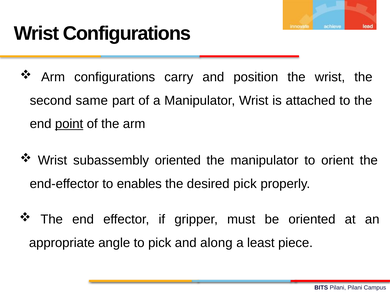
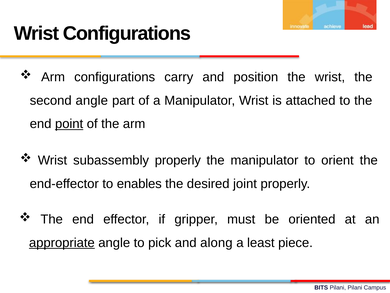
second same: same -> angle
subassembly oriented: oriented -> properly
desired pick: pick -> joint
appropriate underline: none -> present
